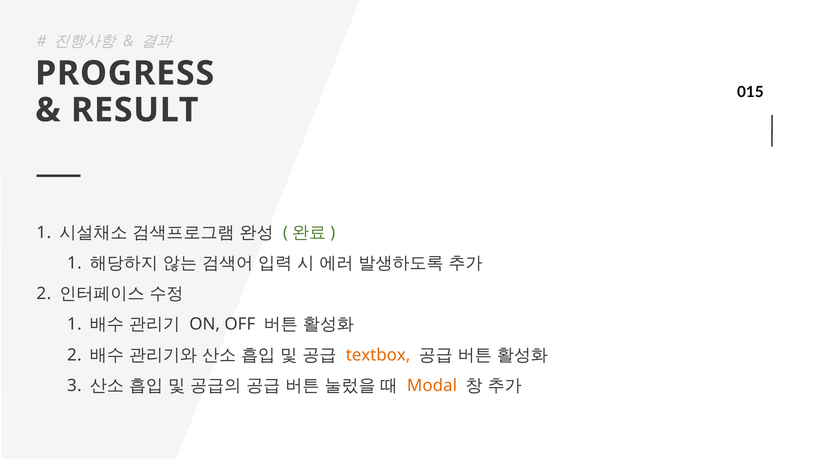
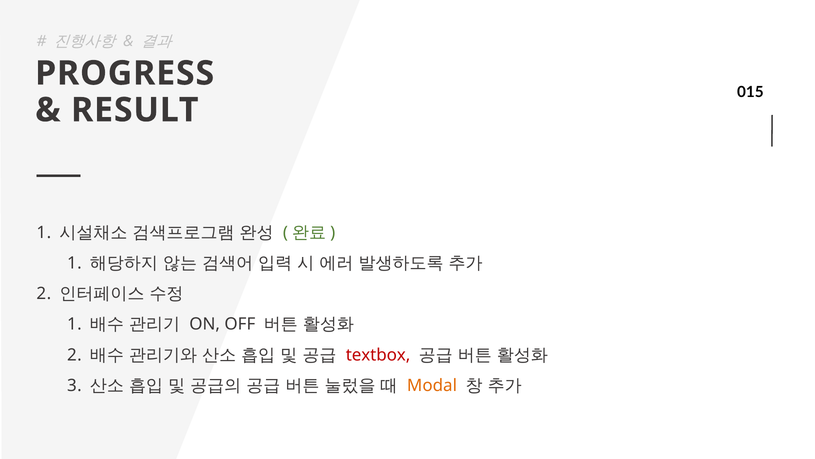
textbox colour: orange -> red
